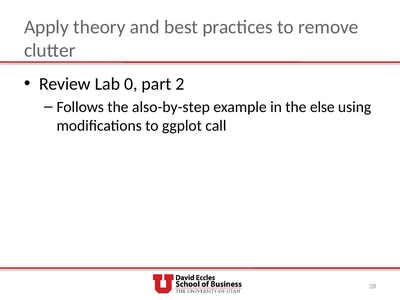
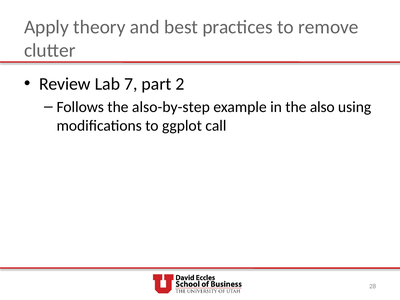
0: 0 -> 7
else: else -> also
